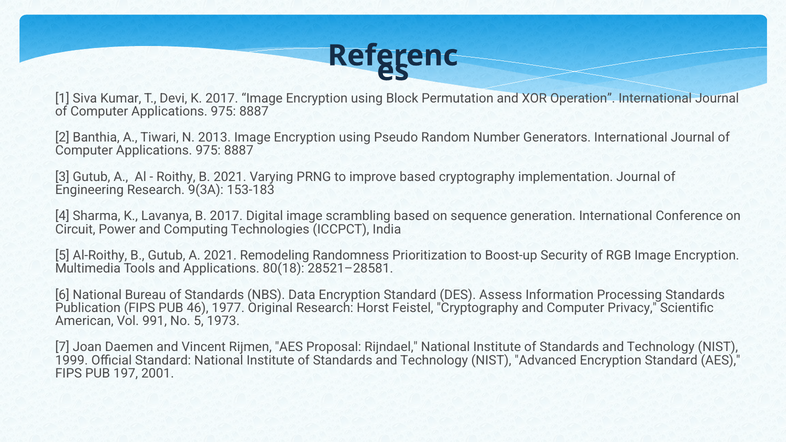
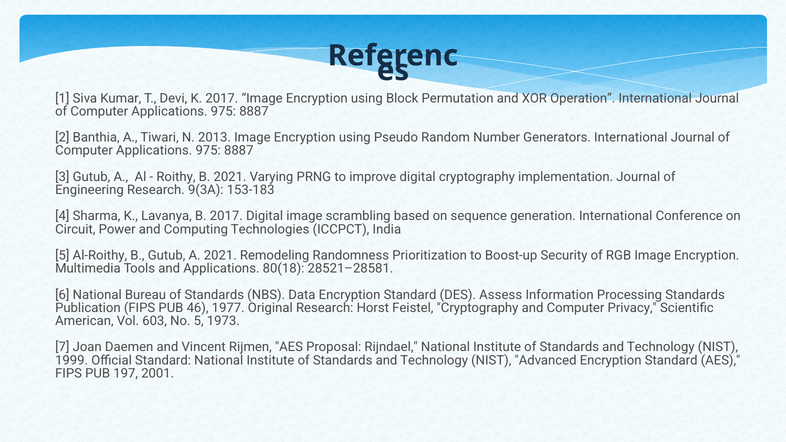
improve based: based -> digital
991: 991 -> 603
